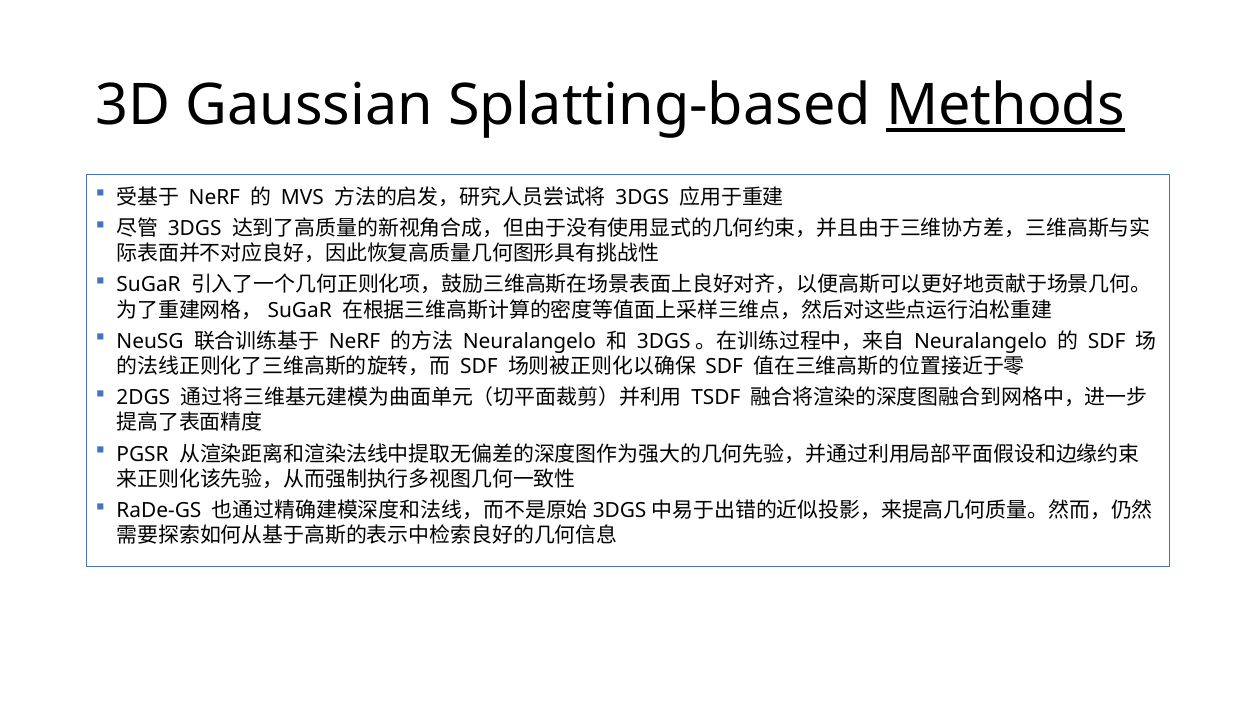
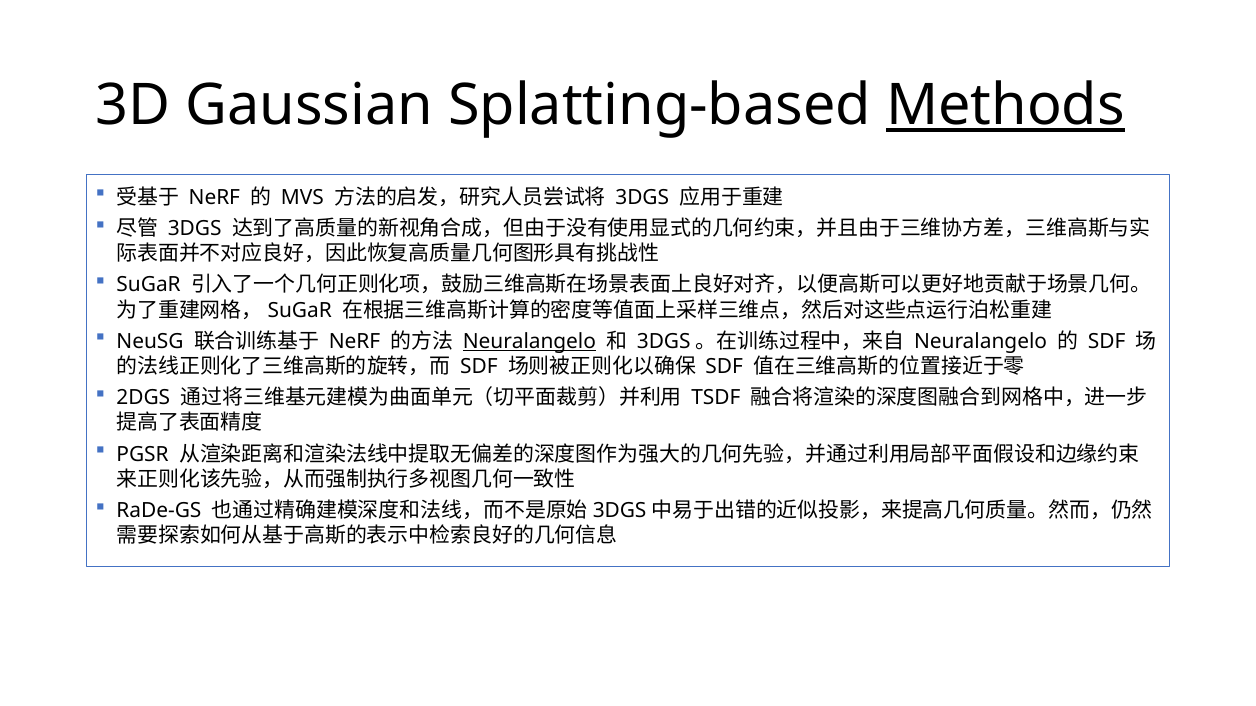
Neuralangelo at (529, 342) underline: none -> present
